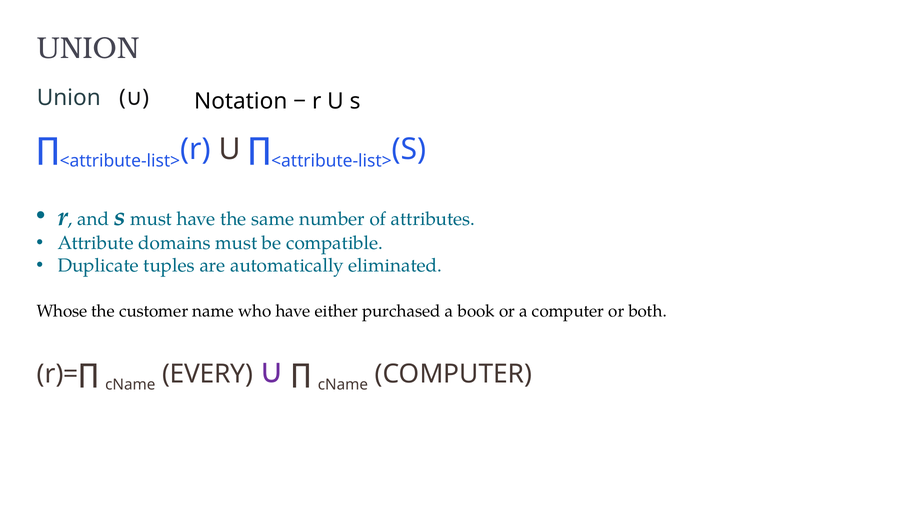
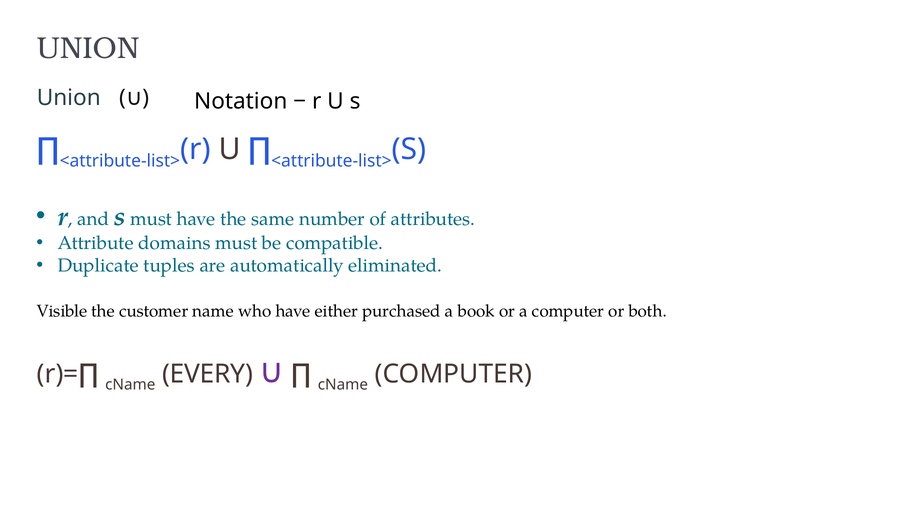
Whose: Whose -> Visible
